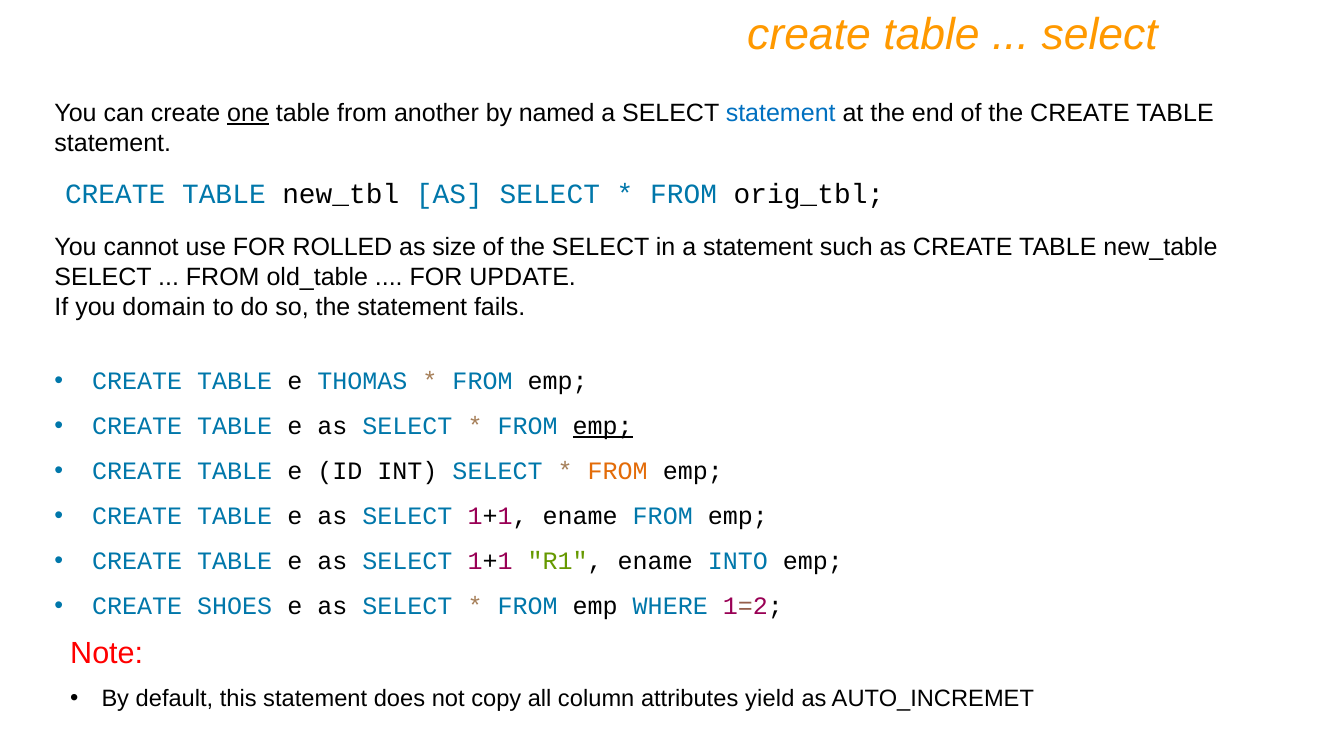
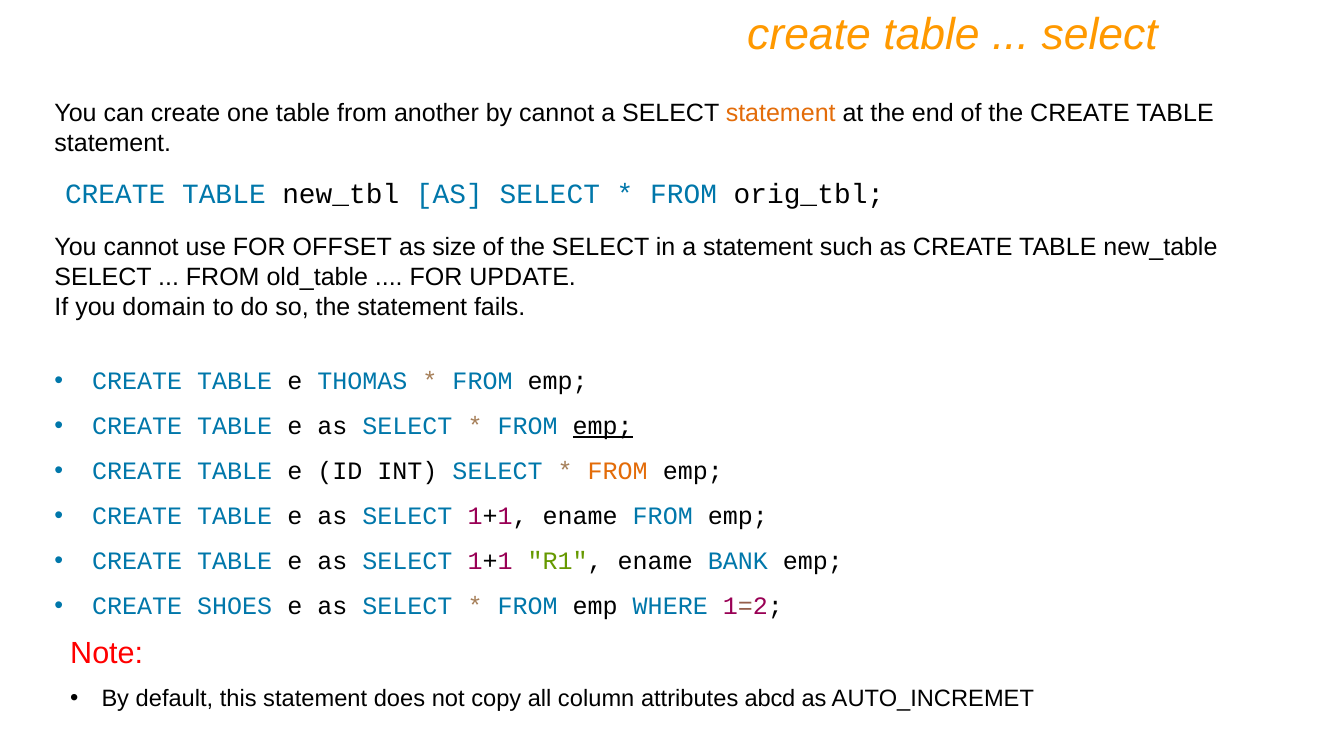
one underline: present -> none
by named: named -> cannot
statement at (781, 113) colour: blue -> orange
ROLLED: ROLLED -> OFFSET
INTO: INTO -> BANK
yield: yield -> abcd
